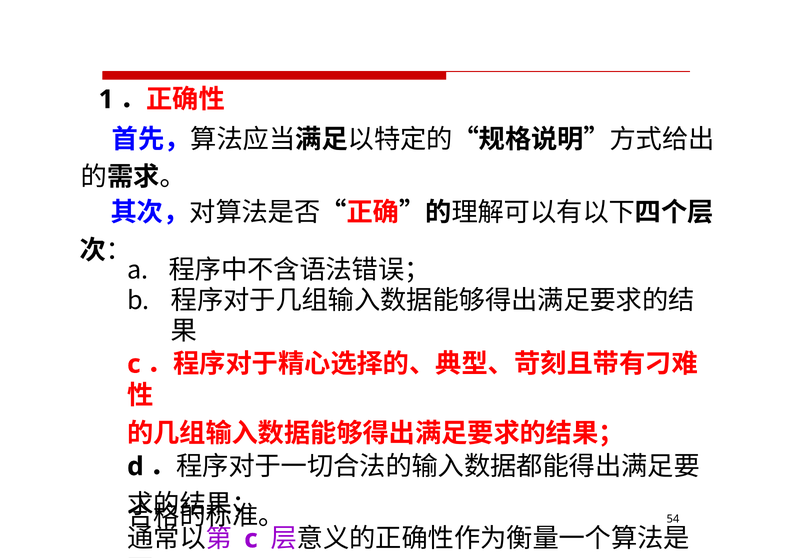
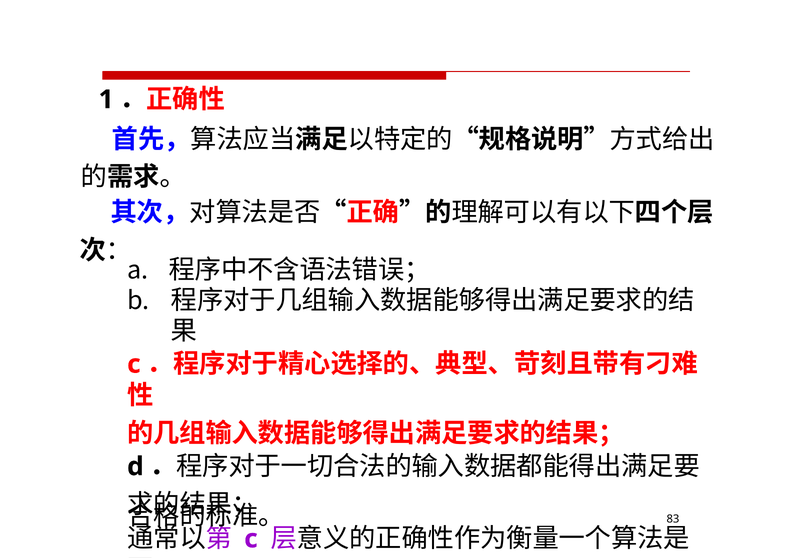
54: 54 -> 83
